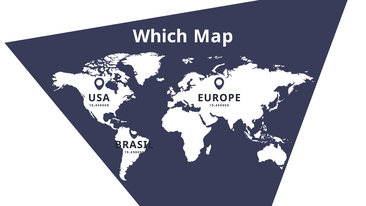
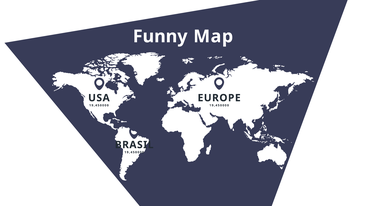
Which: Which -> Funny
